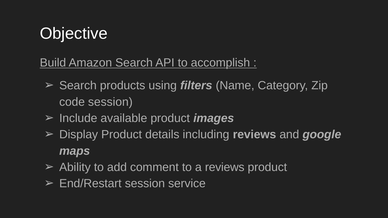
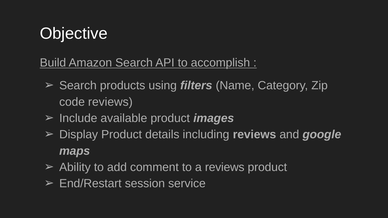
code session: session -> reviews
